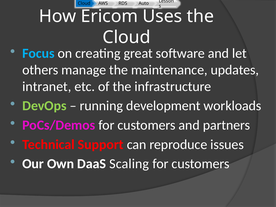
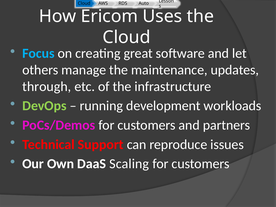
intranet: intranet -> through
